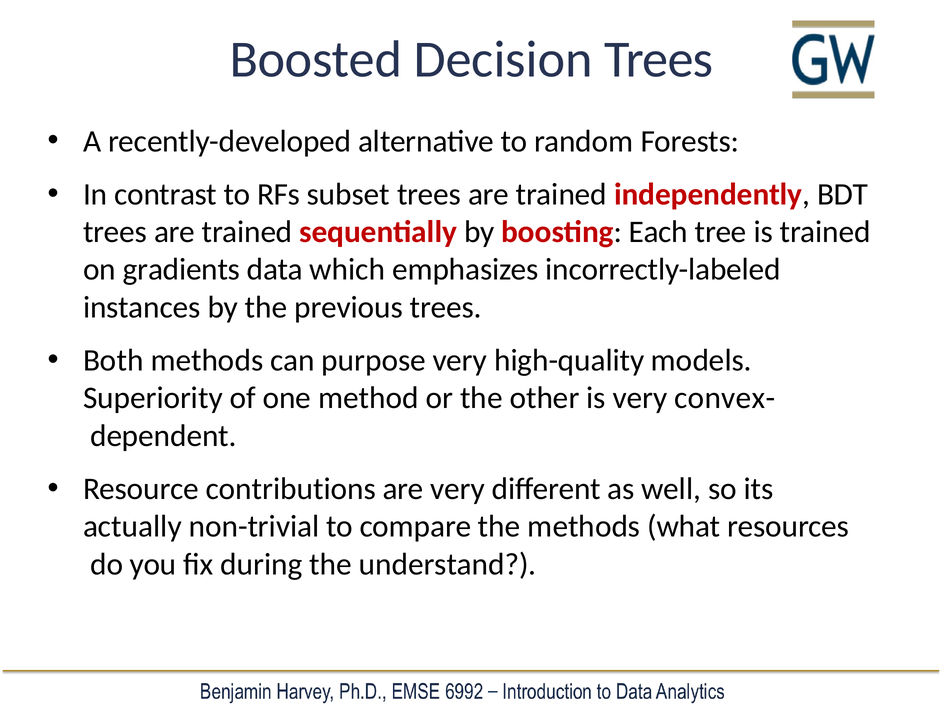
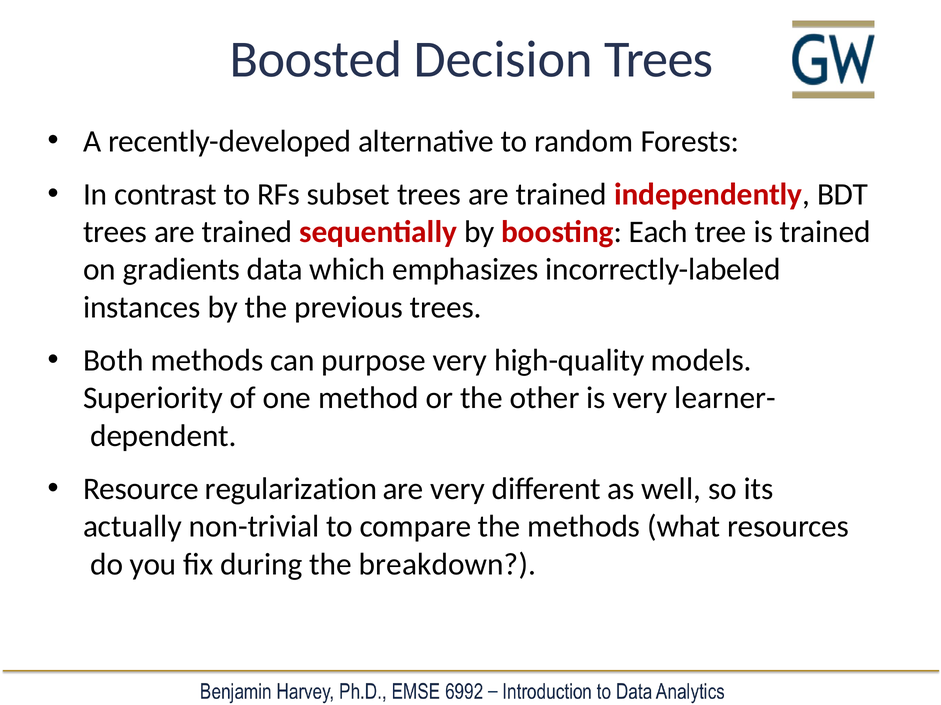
convex-: convex- -> learner-
contributions: contributions -> regularization
understand: understand -> breakdown
